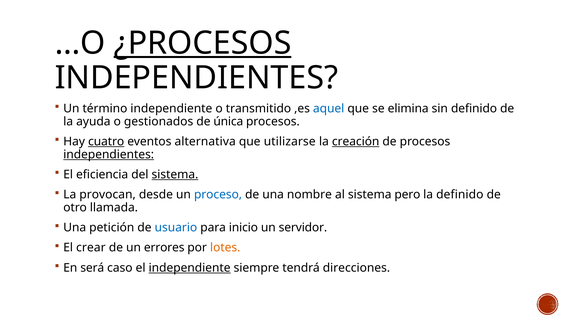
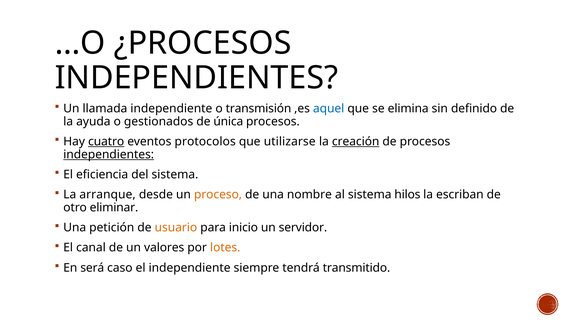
¿PROCESOS underline: present -> none
término: término -> llamada
transmitido: transmitido -> transmisión
alternativa: alternativa -> protocolos
sistema at (175, 174) underline: present -> none
provocan: provocan -> arranque
proceso colour: blue -> orange
pero: pero -> hilos
la definido: definido -> escriban
llamada: llamada -> eliminar
usuario colour: blue -> orange
crear: crear -> canal
errores: errores -> valores
independiente at (190, 268) underline: present -> none
direcciones: direcciones -> transmitido
